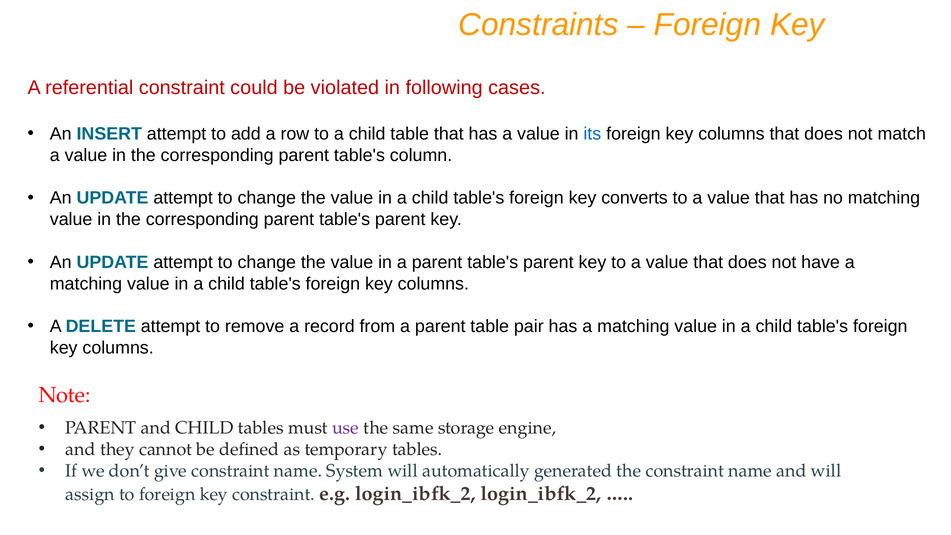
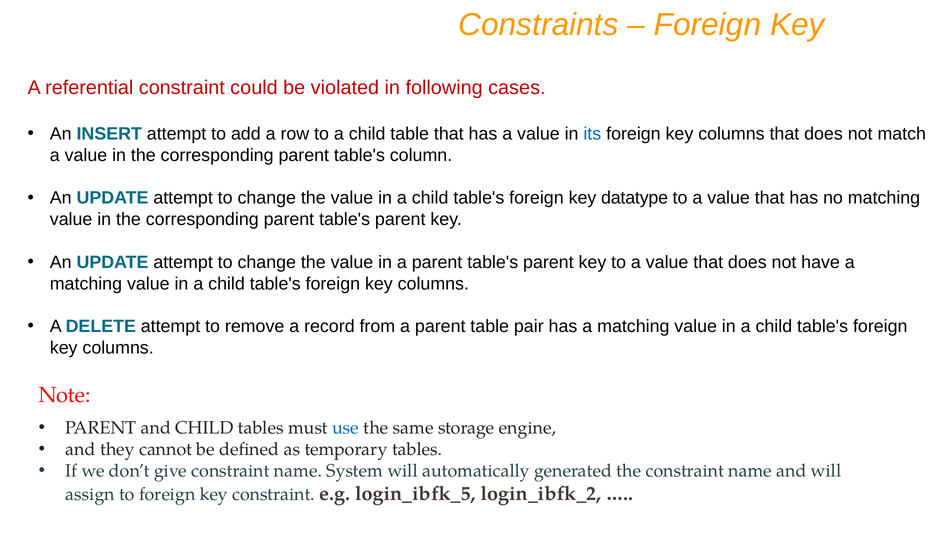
converts: converts -> datatype
use colour: purple -> blue
e.g login_ibfk_2: login_ibfk_2 -> login_ibfk_5
